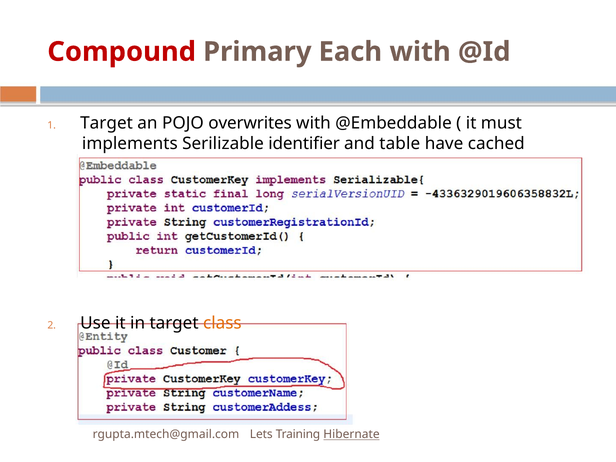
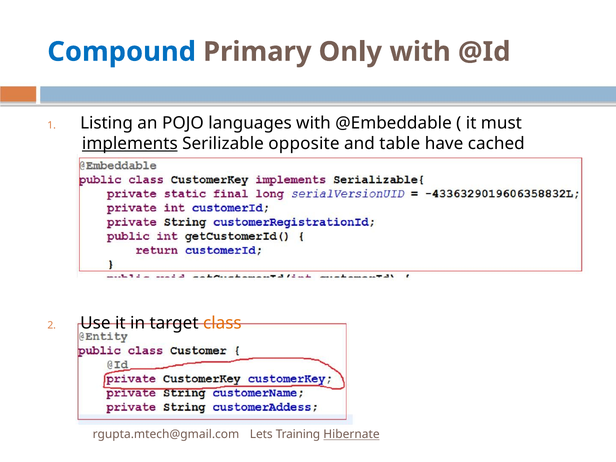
Compound colour: red -> blue
Each: Each -> Only
1 Target: Target -> Listing
overwrites: overwrites -> languages
implements underline: none -> present
identiﬁer: identiﬁer -> opposite
